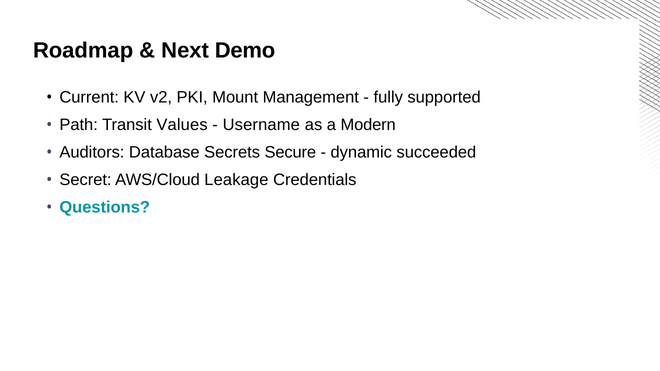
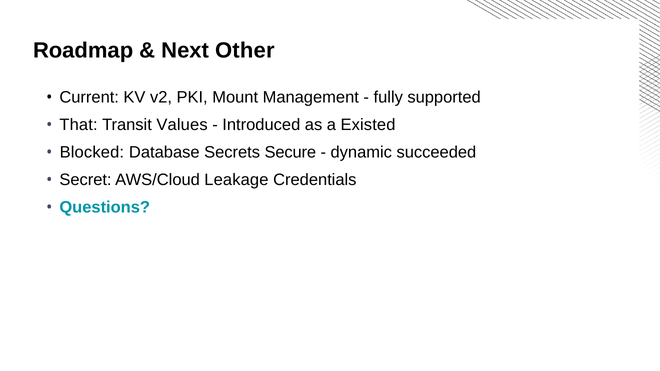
Demo: Demo -> Other
Path: Path -> That
Username: Username -> Introduced
Modern: Modern -> Existed
Auditors: Auditors -> Blocked
